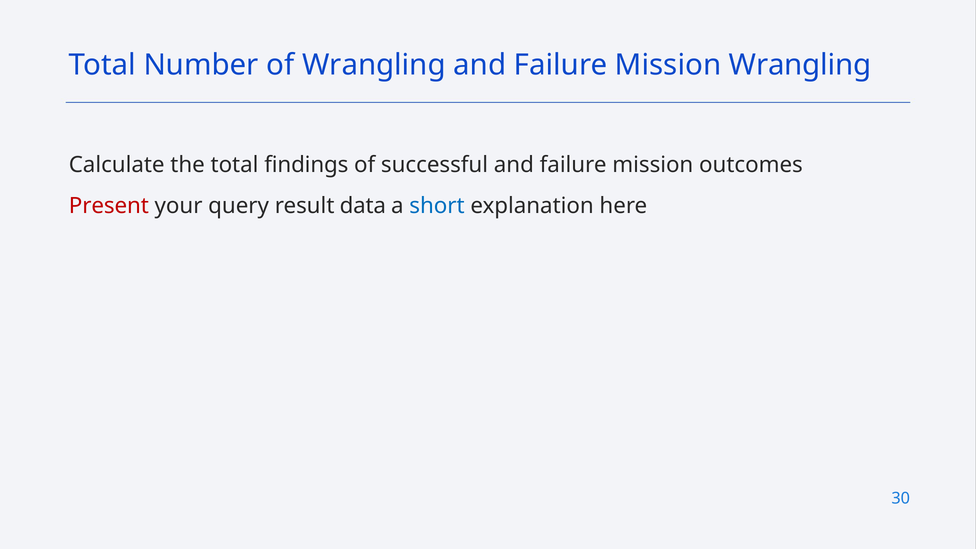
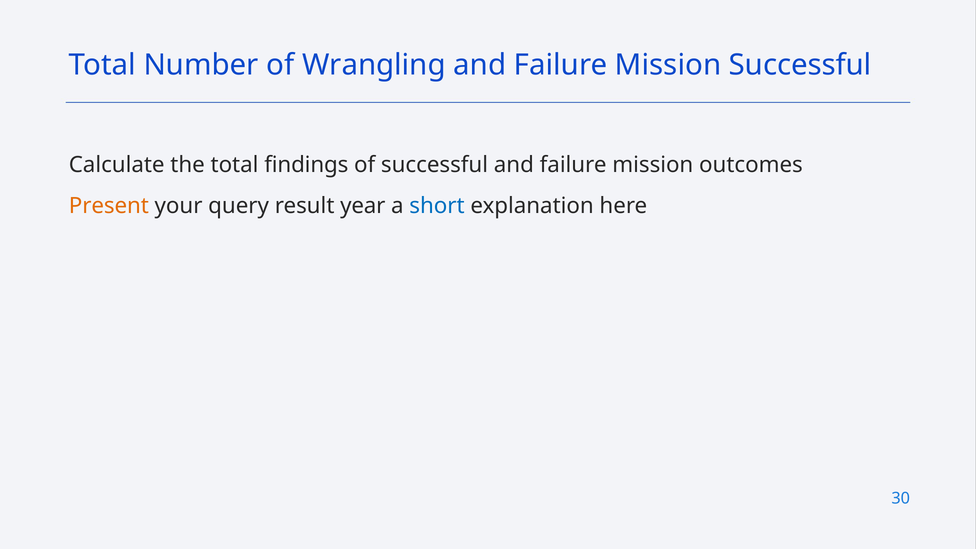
Mission Wrangling: Wrangling -> Successful
Present colour: red -> orange
data: data -> year
